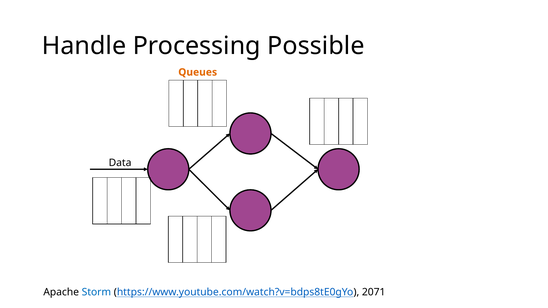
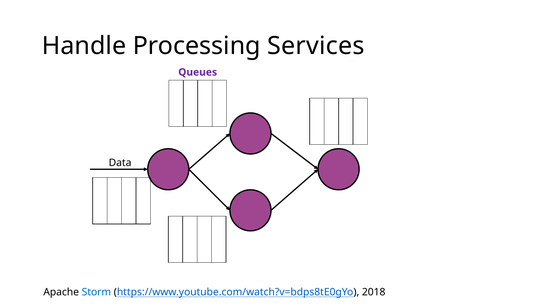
Possible: Possible -> Services
Queues colour: orange -> purple
2071: 2071 -> 2018
